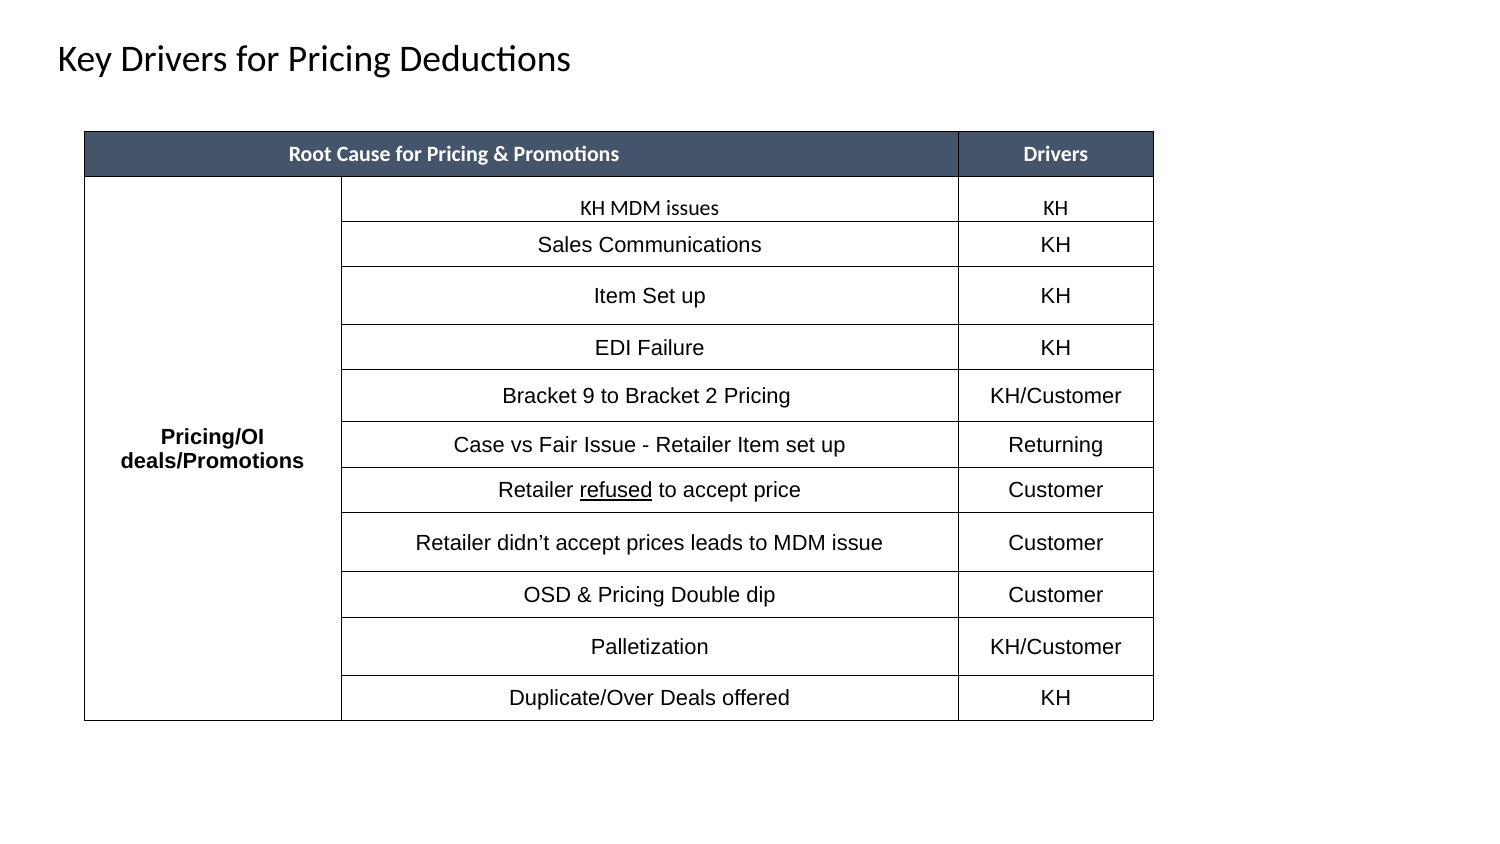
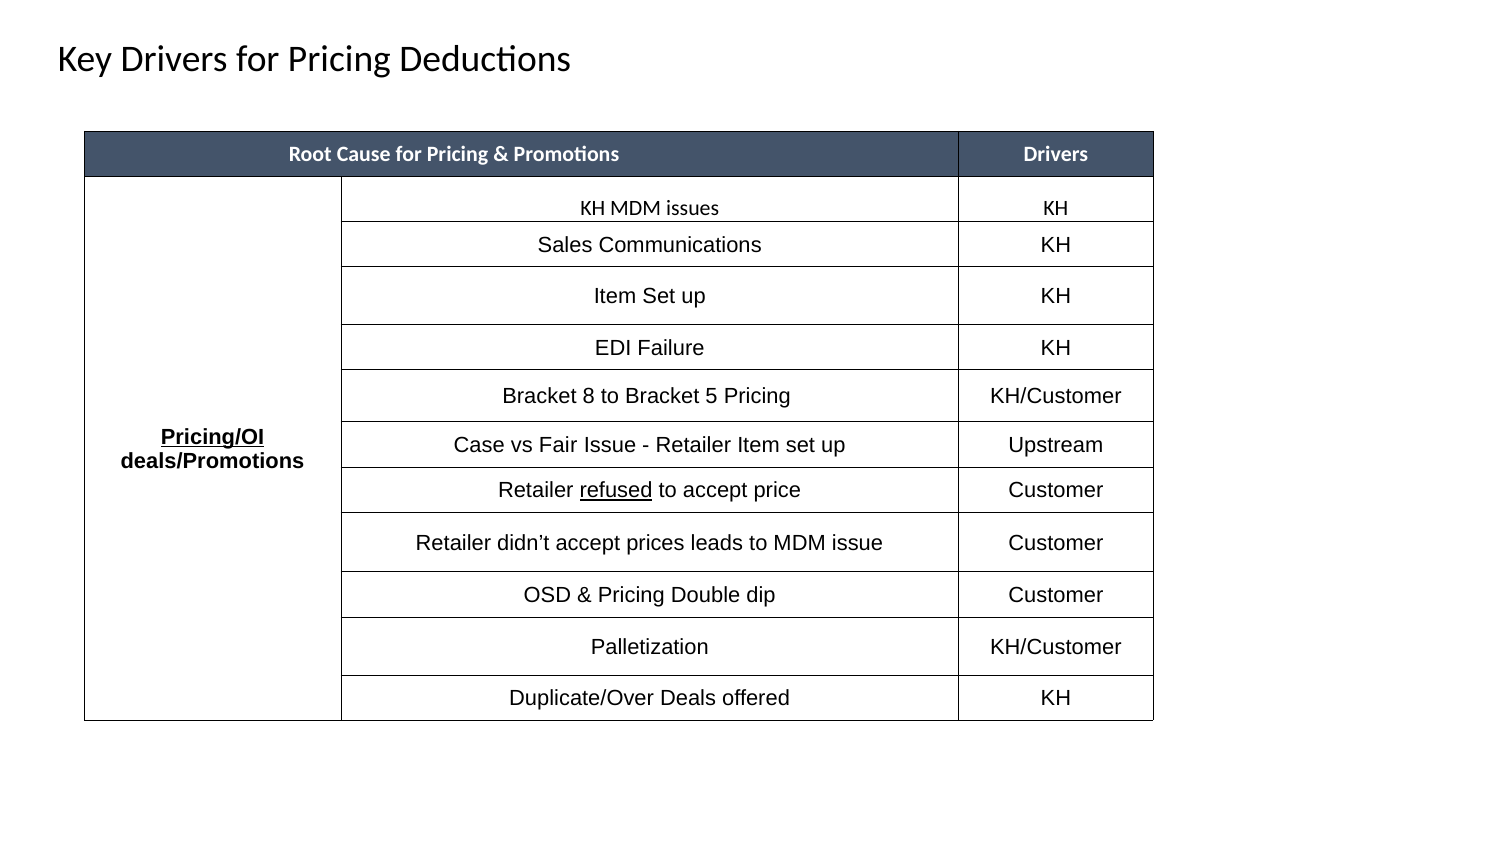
9: 9 -> 8
2: 2 -> 5
Pricing/OI underline: none -> present
Returning: Returning -> Upstream
